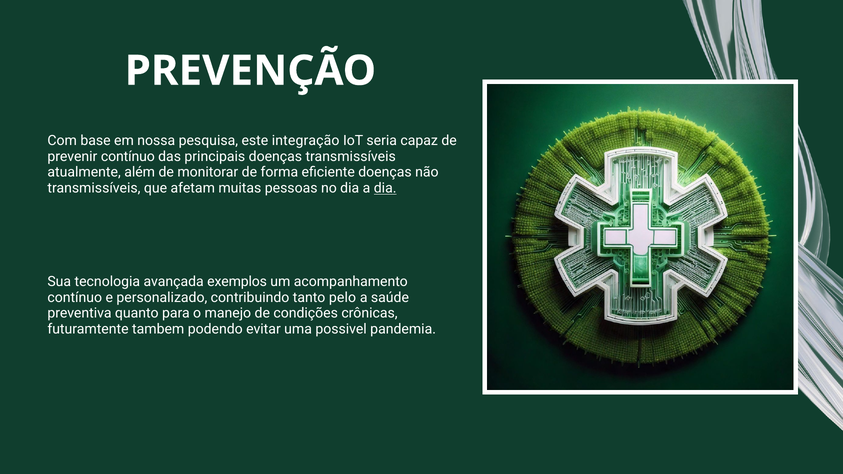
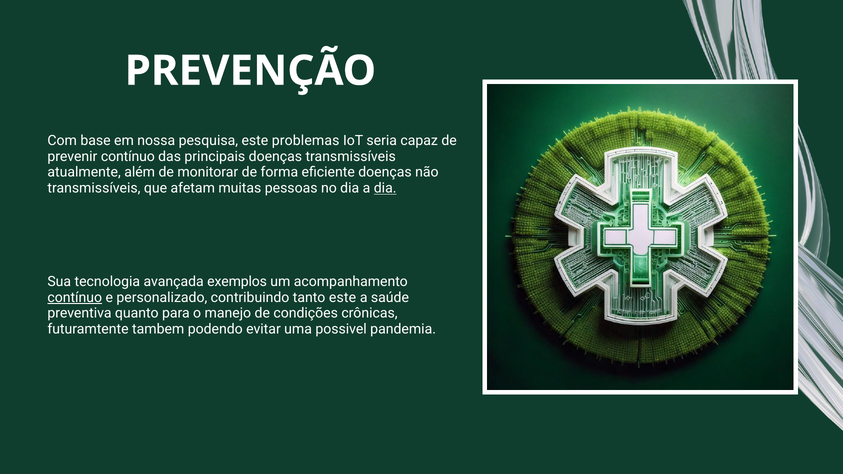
integração: integração -> problemas
contínuo at (75, 298) underline: none -> present
tanto pelo: pelo -> este
